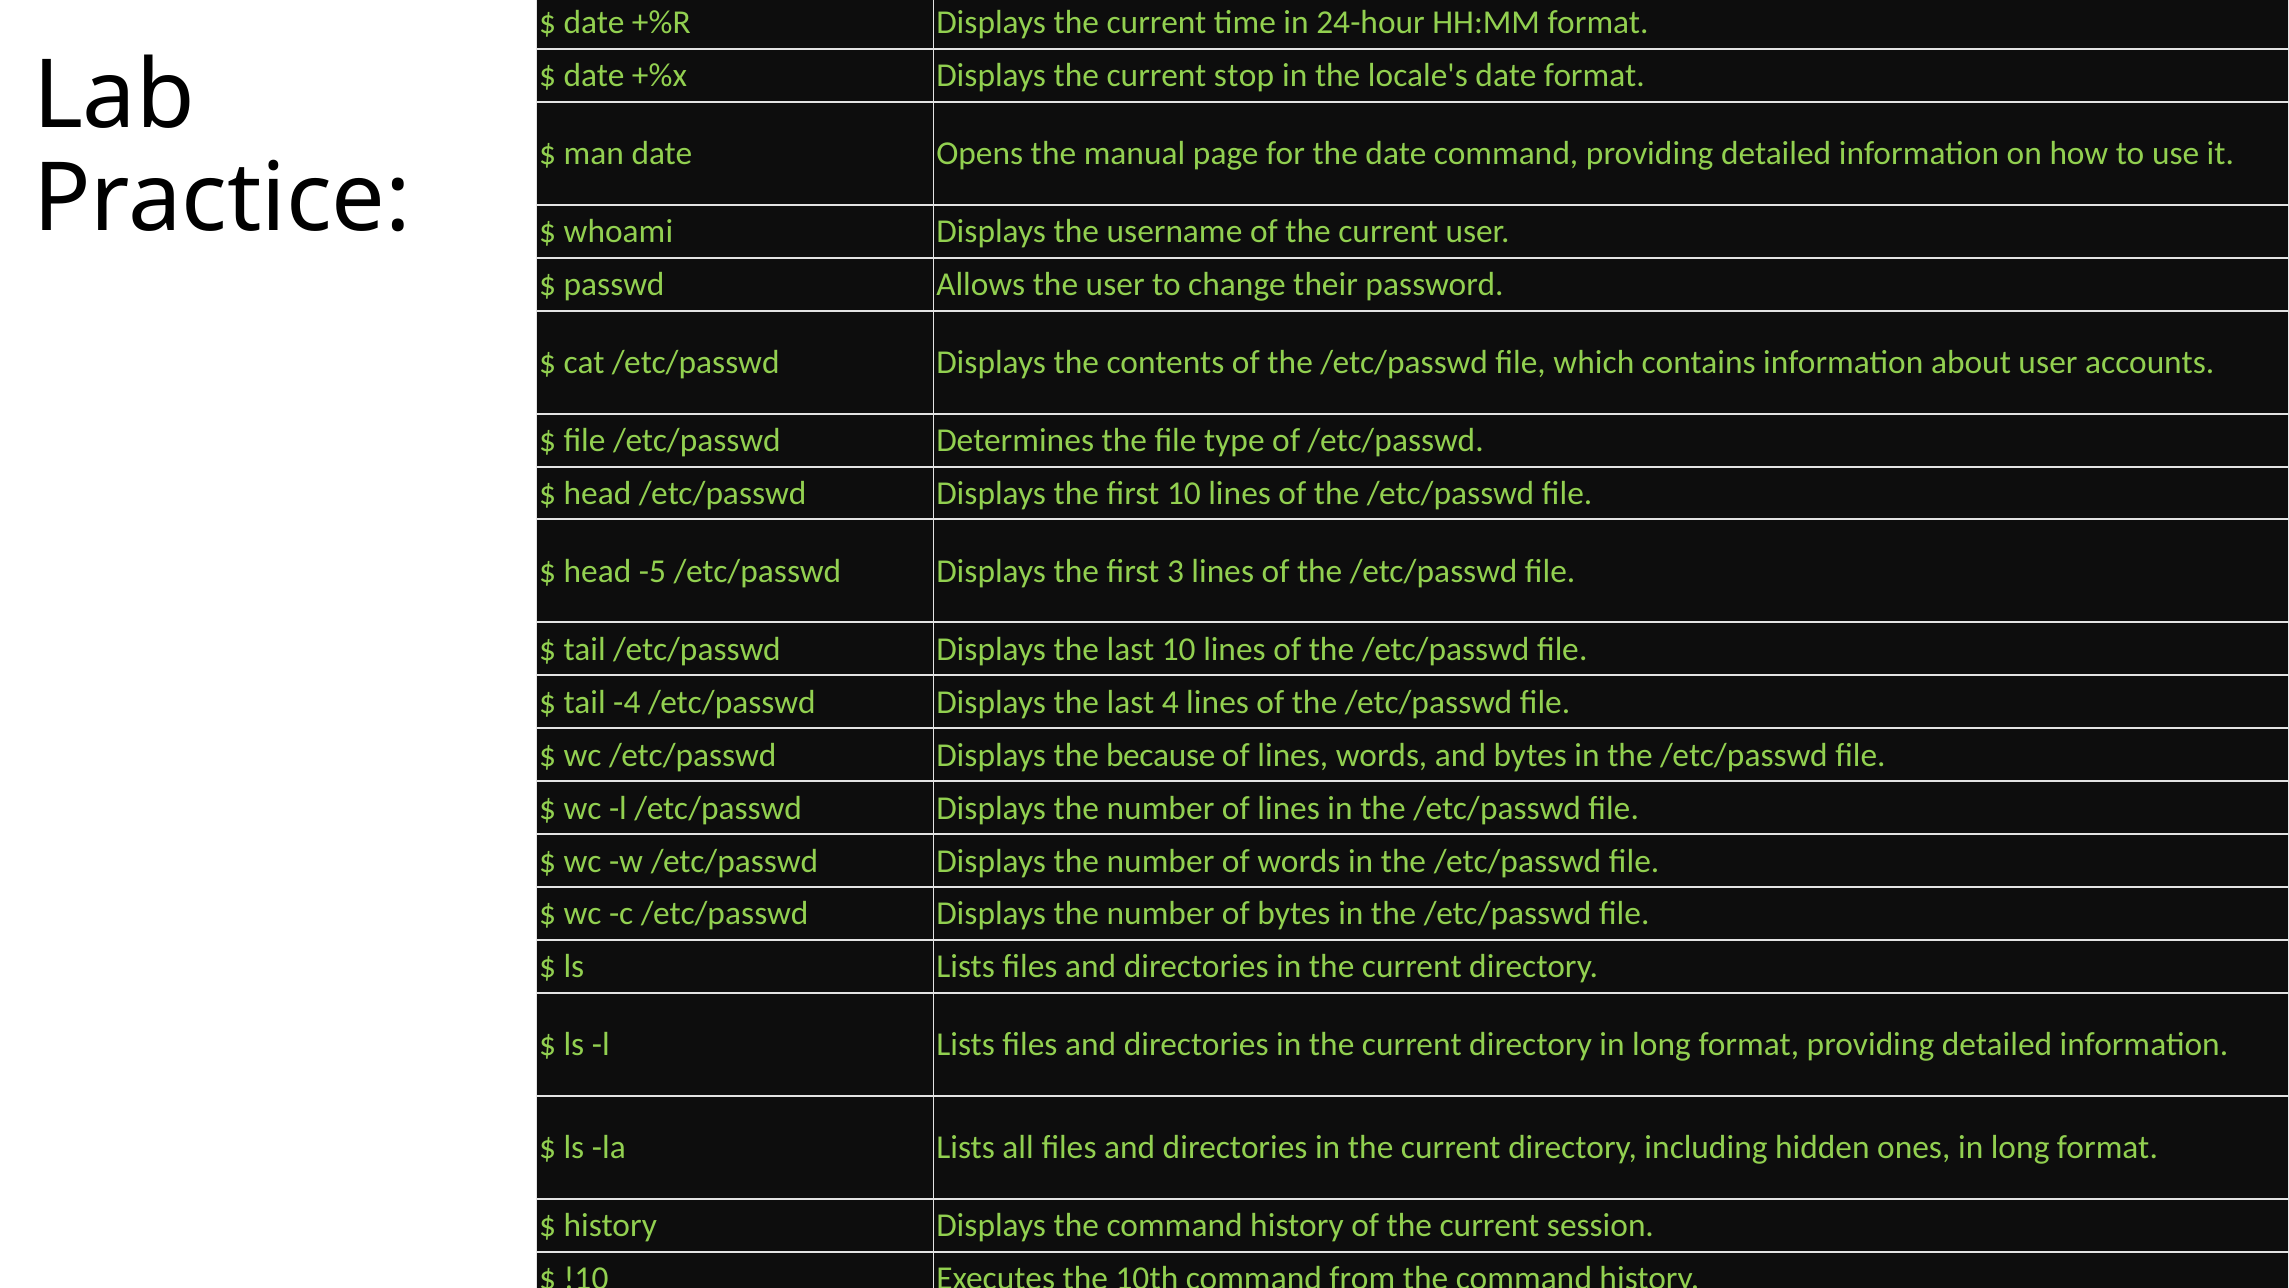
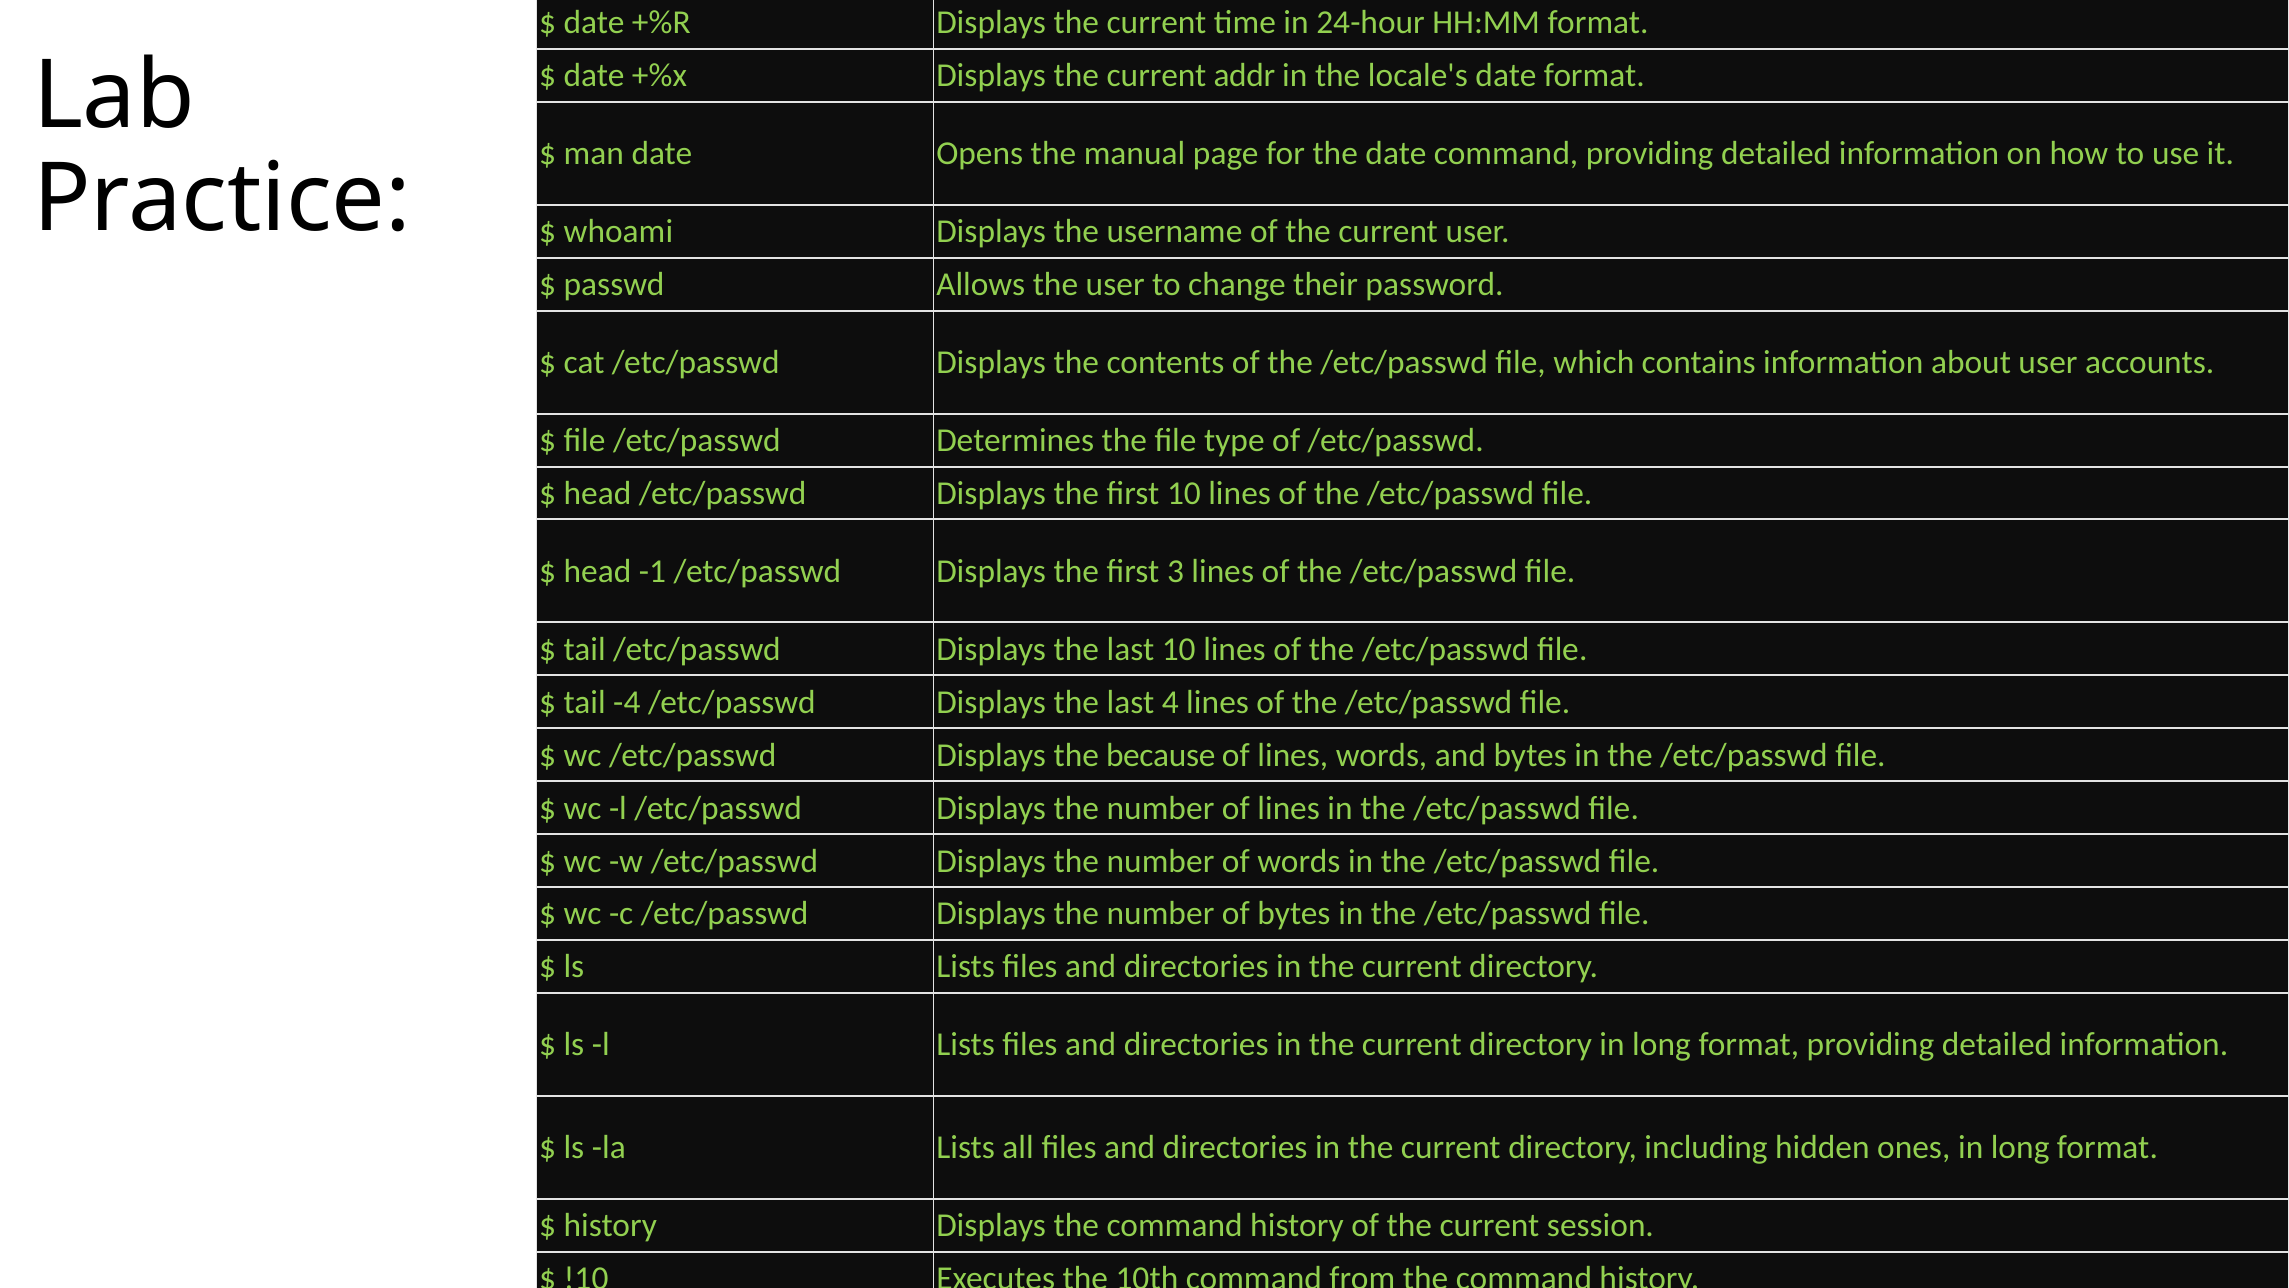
current stop: stop -> addr
-5: -5 -> -1
